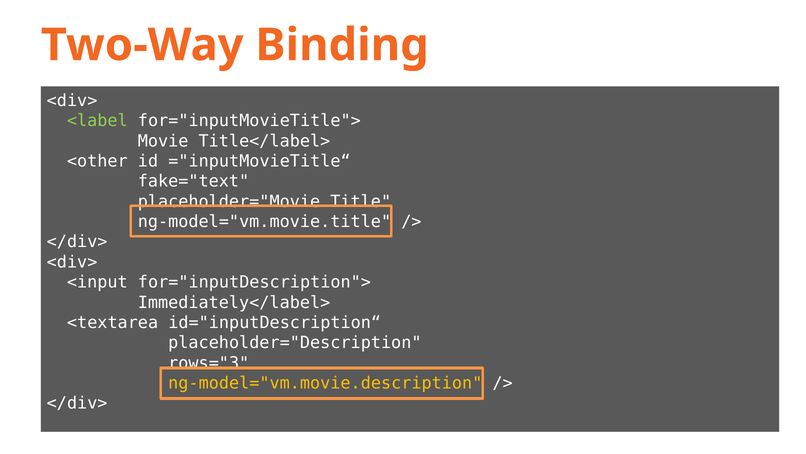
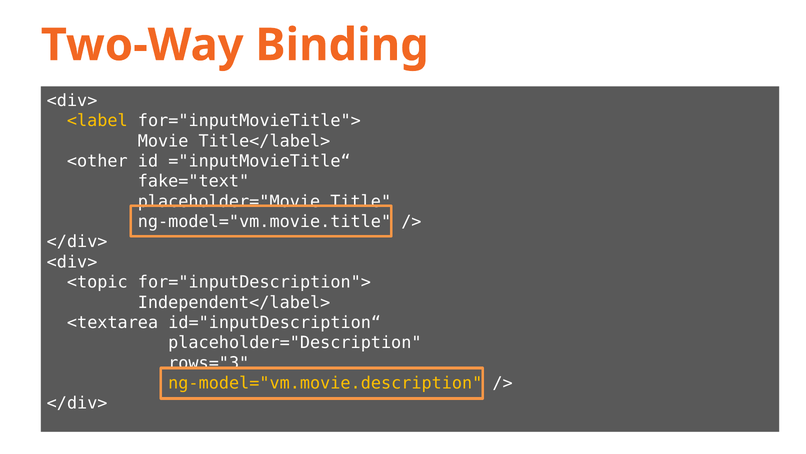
<label colour: light green -> yellow
<input: <input -> <topic
Immediately</label>: Immediately</label> -> Independent</label>
